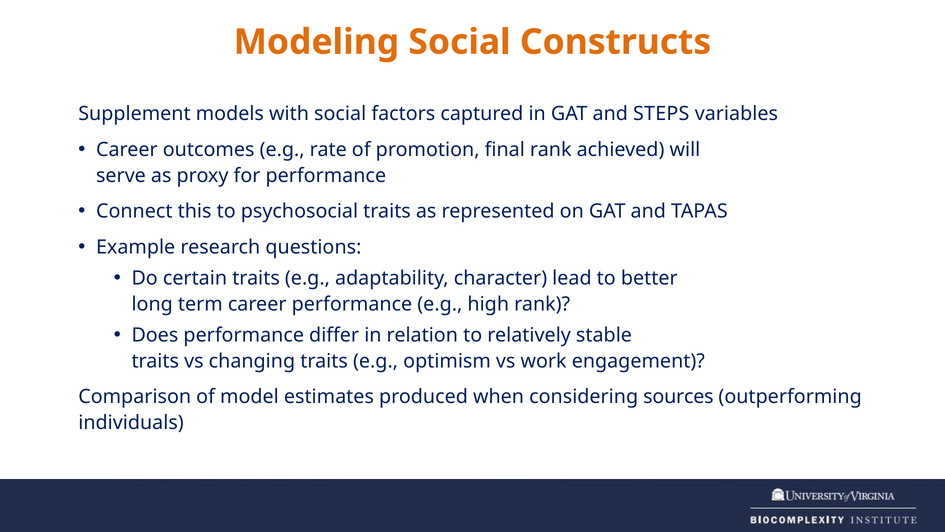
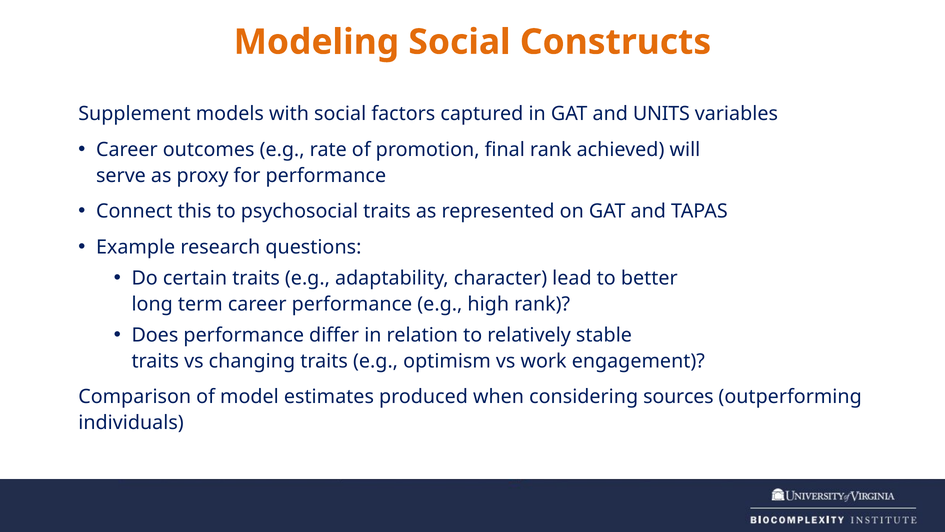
STEPS: STEPS -> UNITS
